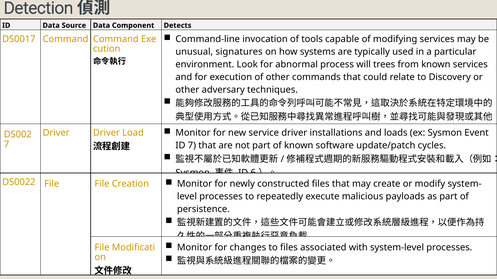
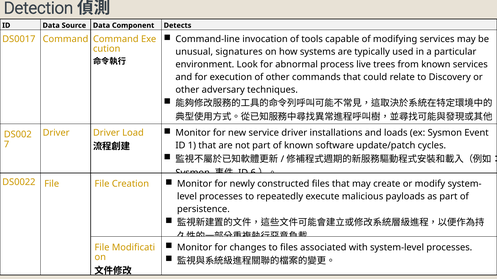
will: will -> live
ID 7: 7 -> 1
